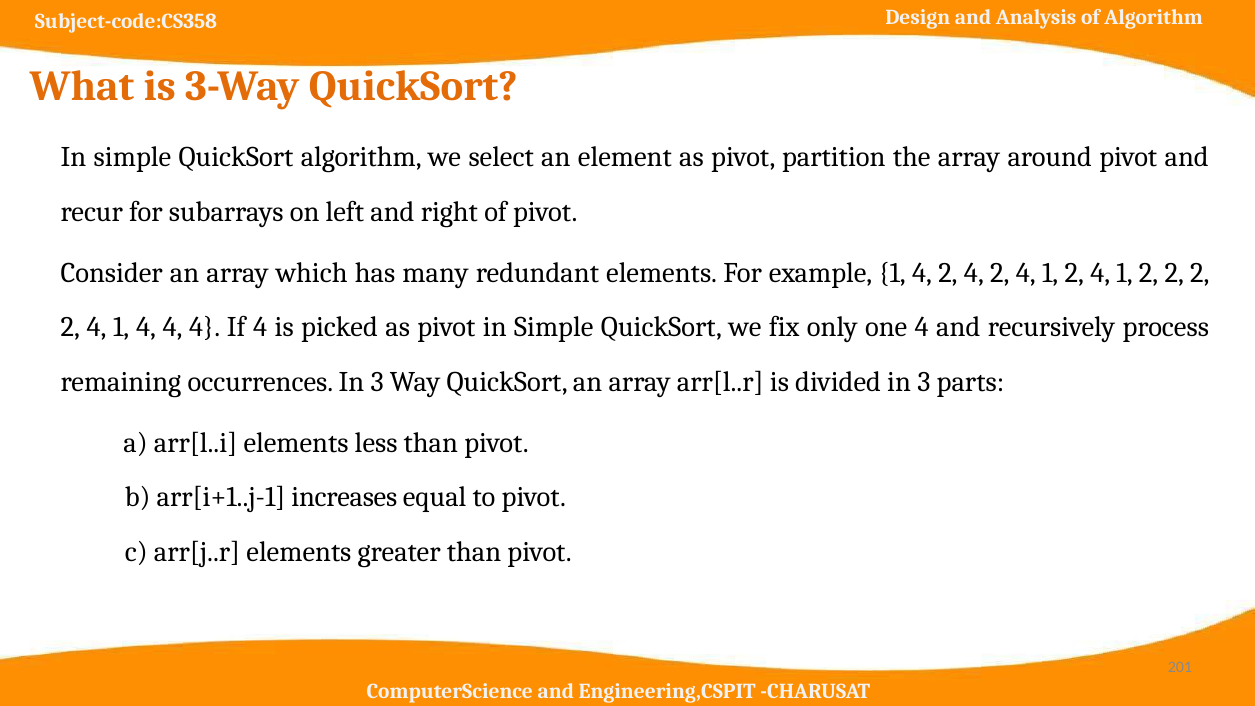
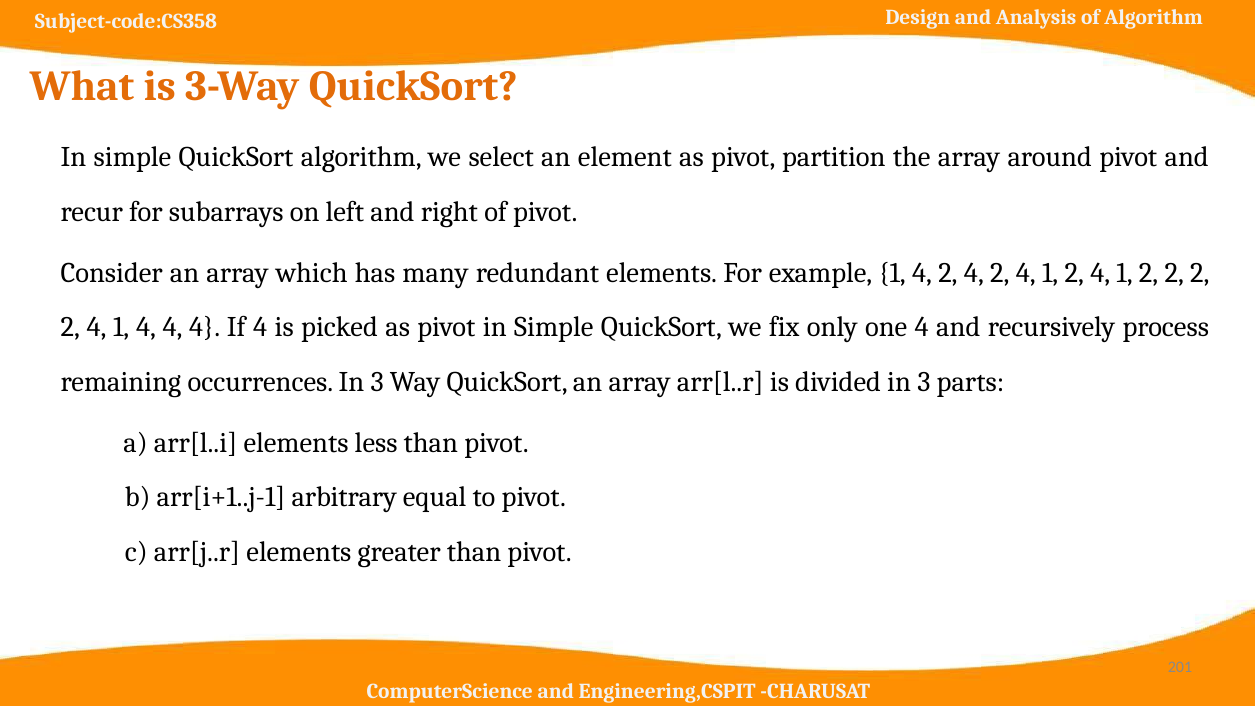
increases: increases -> arbitrary
